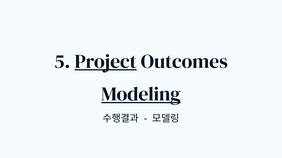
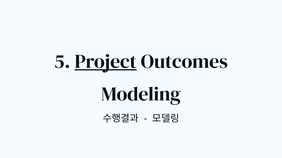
Modeling underline: present -> none
